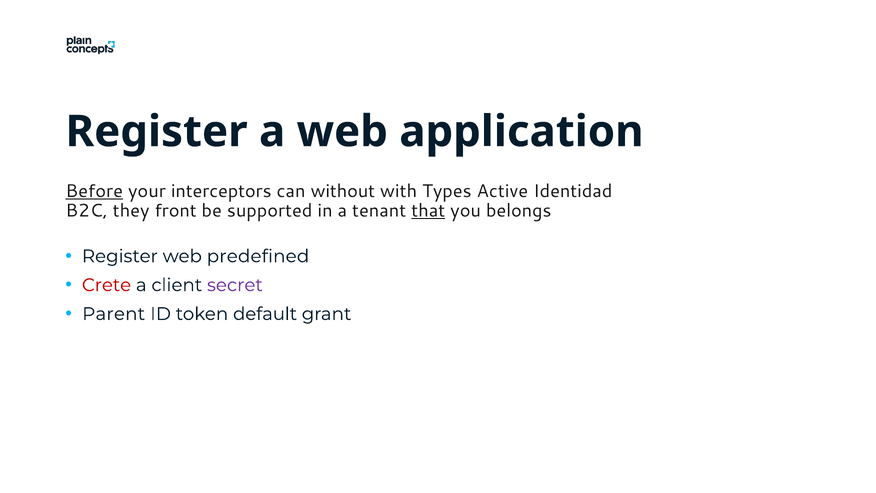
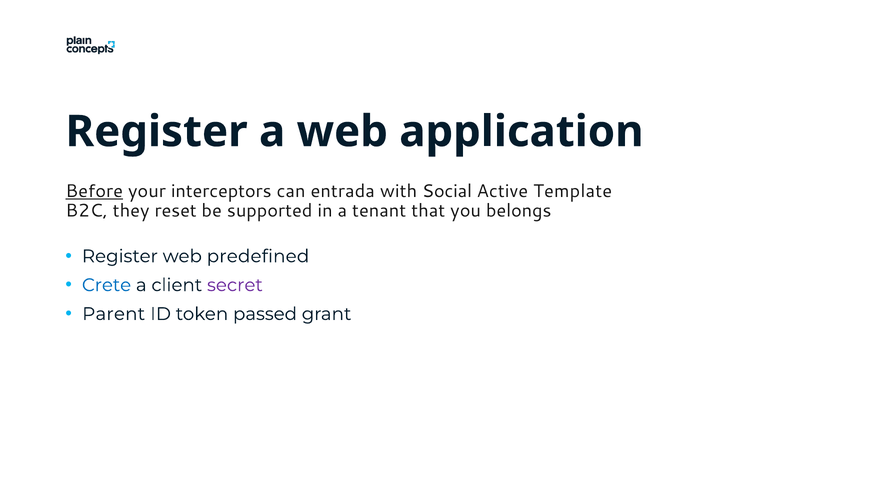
without: without -> entrada
Types: Types -> Social
Identidad: Identidad -> Template
front: front -> reset
that underline: present -> none
Crete colour: red -> blue
default: default -> passed
